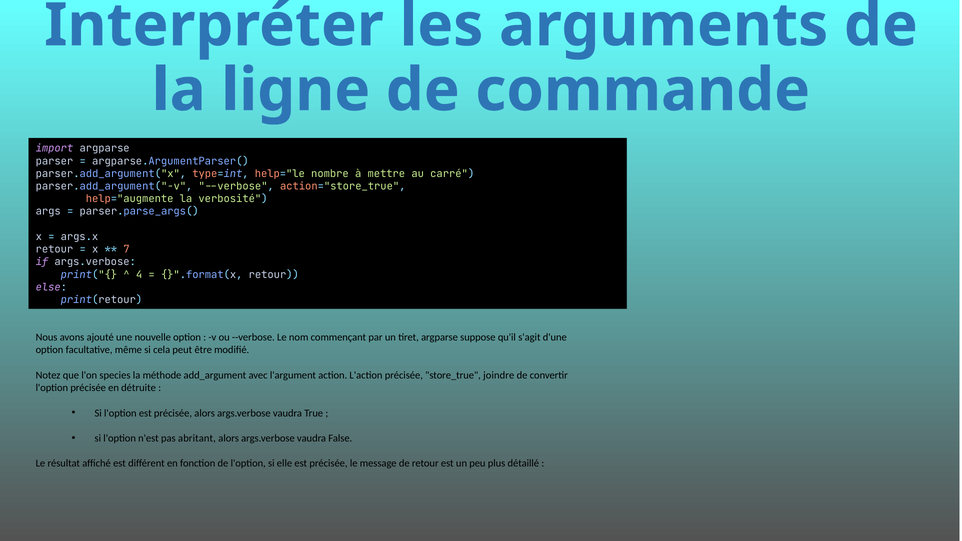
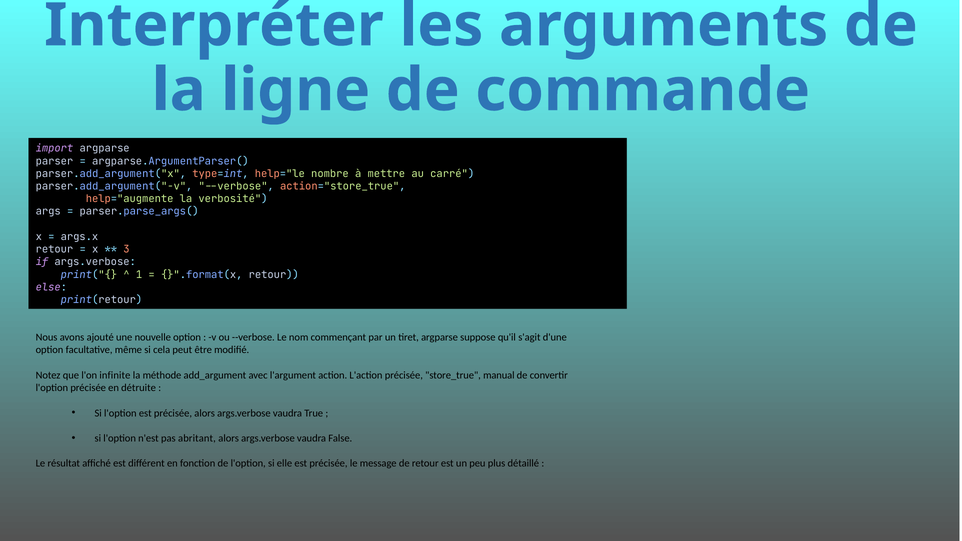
7: 7 -> 3
4: 4 -> 1
species: species -> infinite
joindre: joindre -> manual
